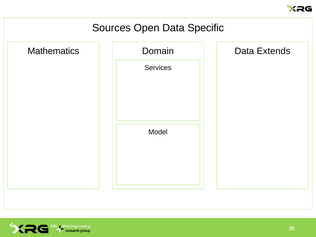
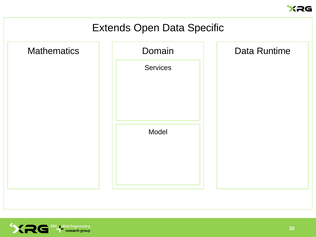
Sources: Sources -> Extends
Extends: Extends -> Runtime
